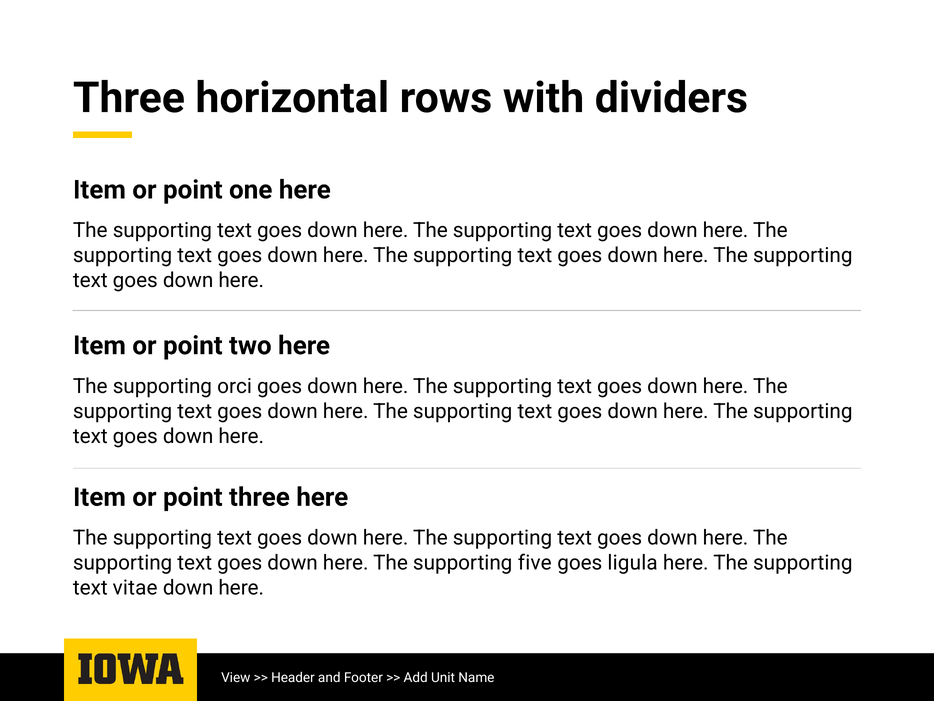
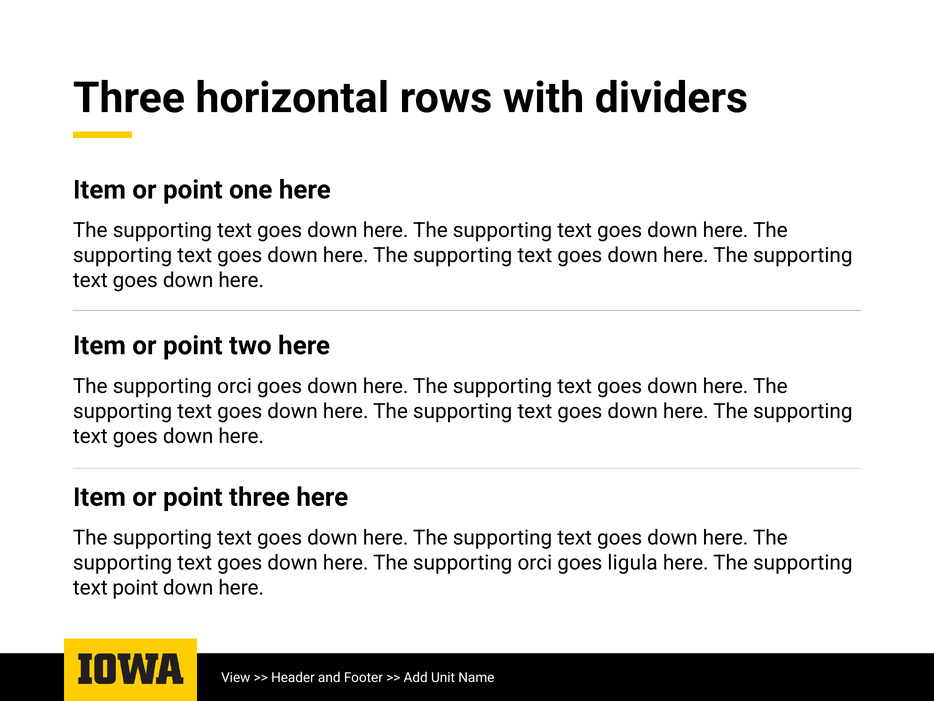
five at (535, 562): five -> orci
text vitae: vitae -> point
